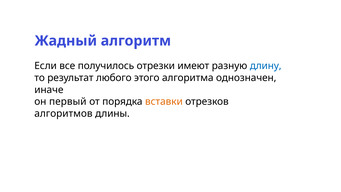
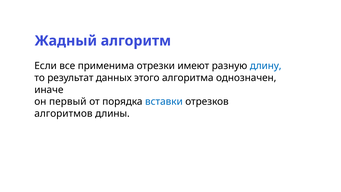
получилось: получилось -> применима
любого: любого -> данных
вставки colour: orange -> blue
